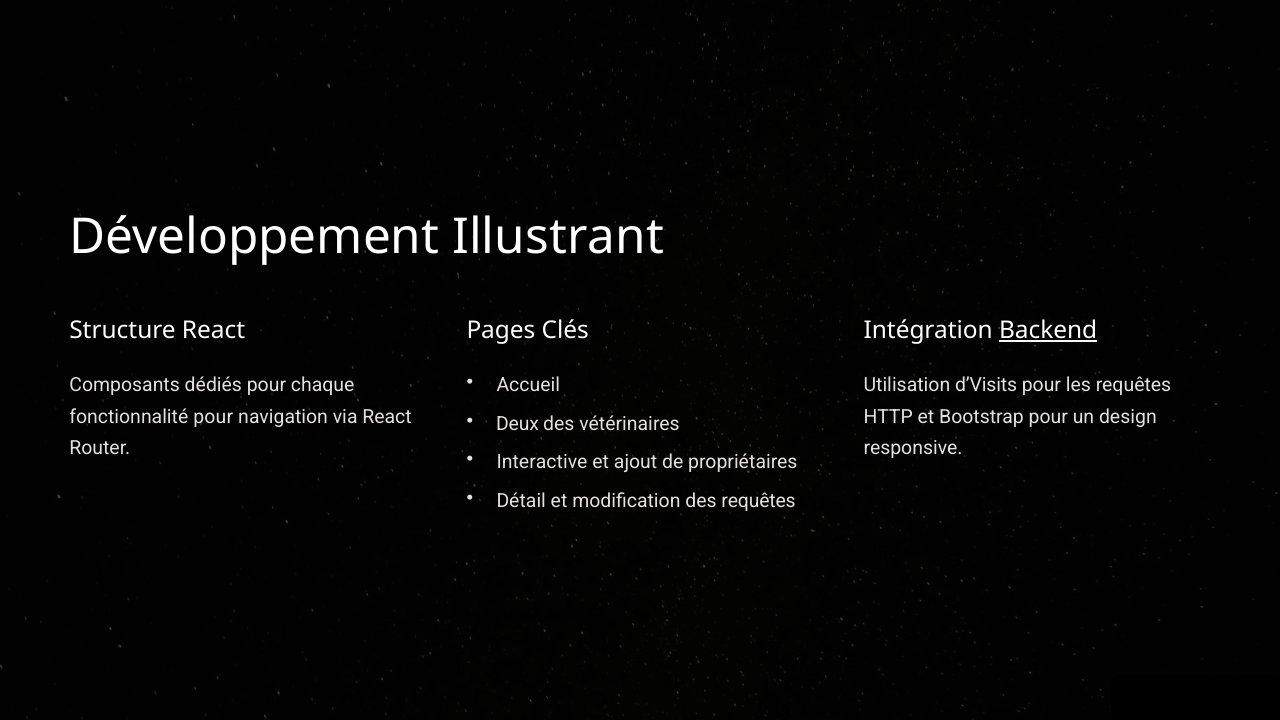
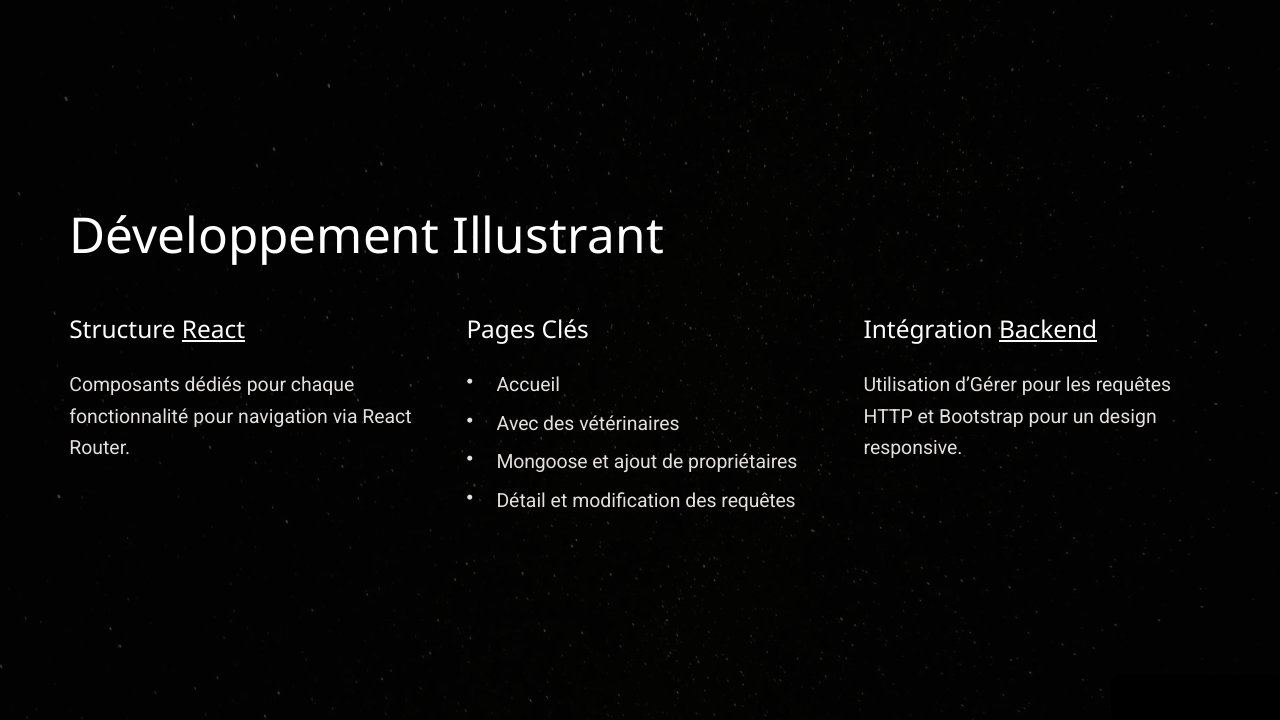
React at (214, 331) underline: none -> present
d’Visits: d’Visits -> d’Gérer
Deux: Deux -> Avec
Interactive: Interactive -> Mongoose
